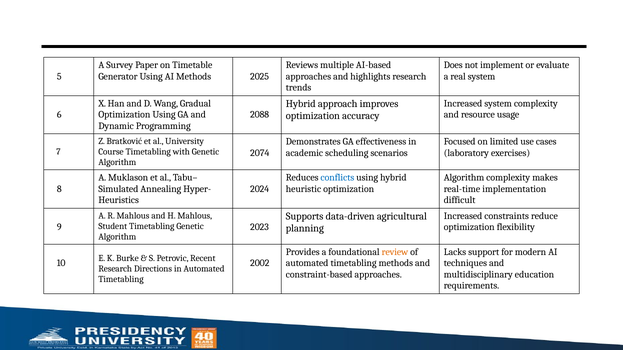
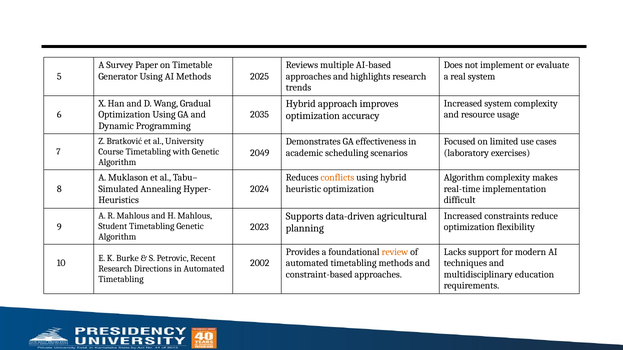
2088: 2088 -> 2035
2074: 2074 -> 2049
conflicts colour: blue -> orange
